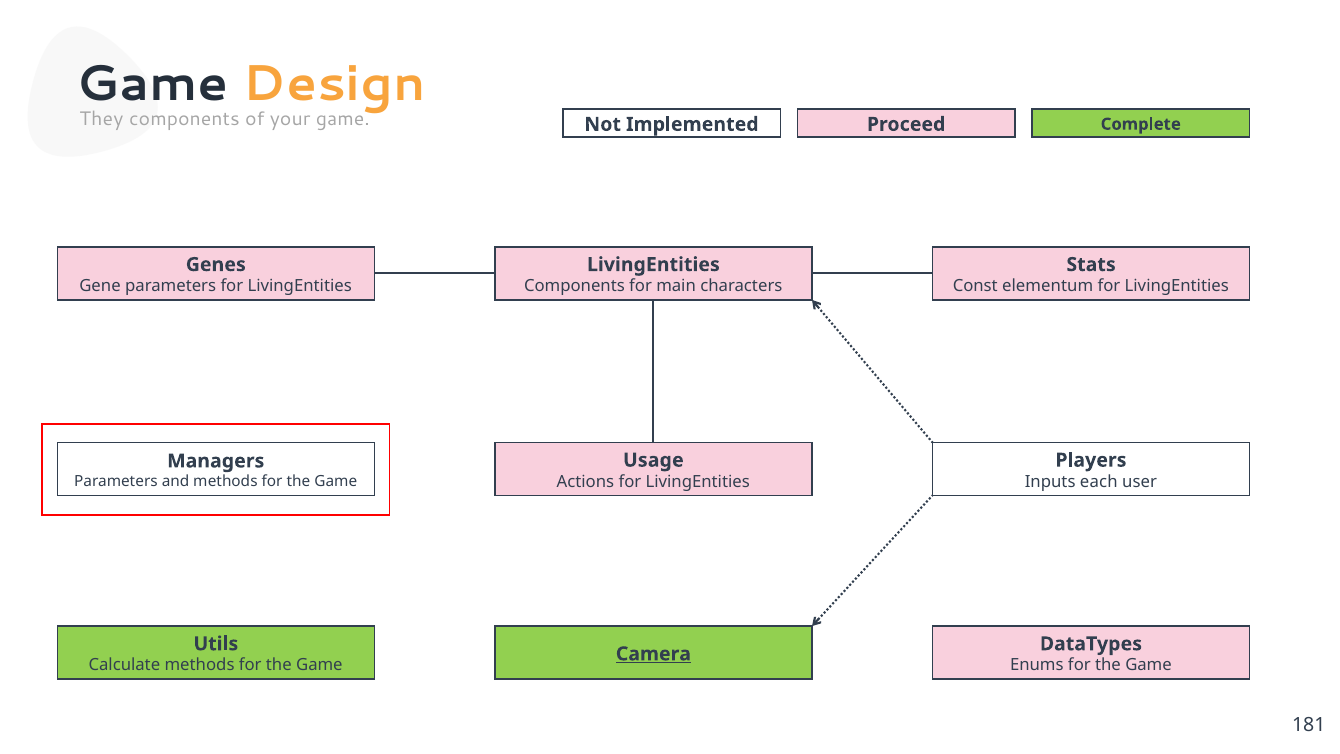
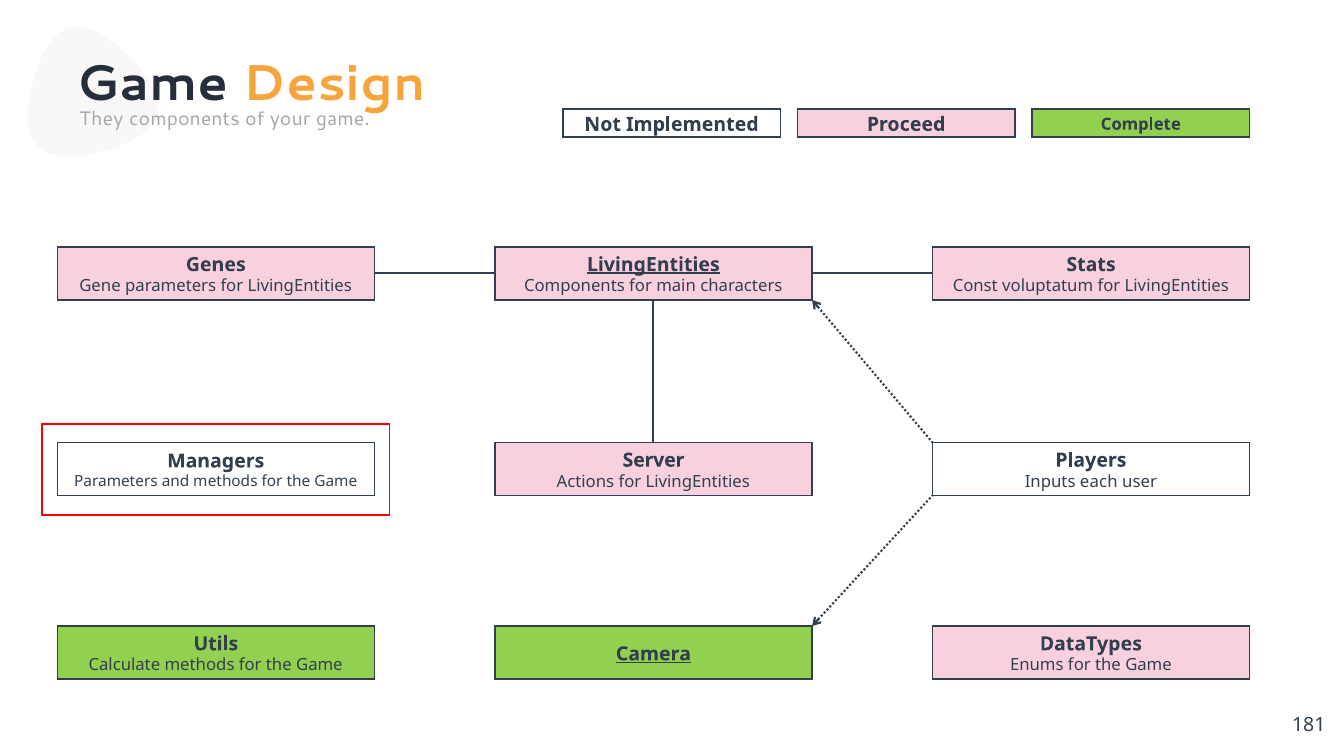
LivingEntities at (653, 265) underline: none -> present
elementum: elementum -> voluptatum
Usage: Usage -> Server
